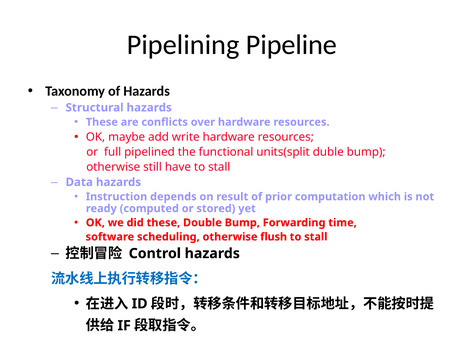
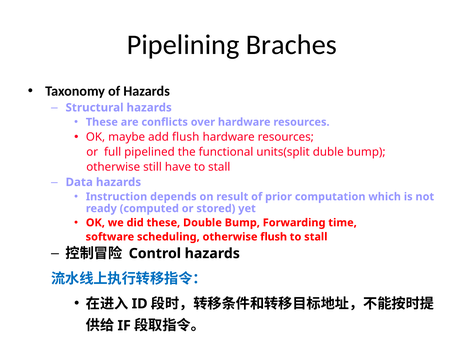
Pipeline: Pipeline -> Braches
add write: write -> flush
